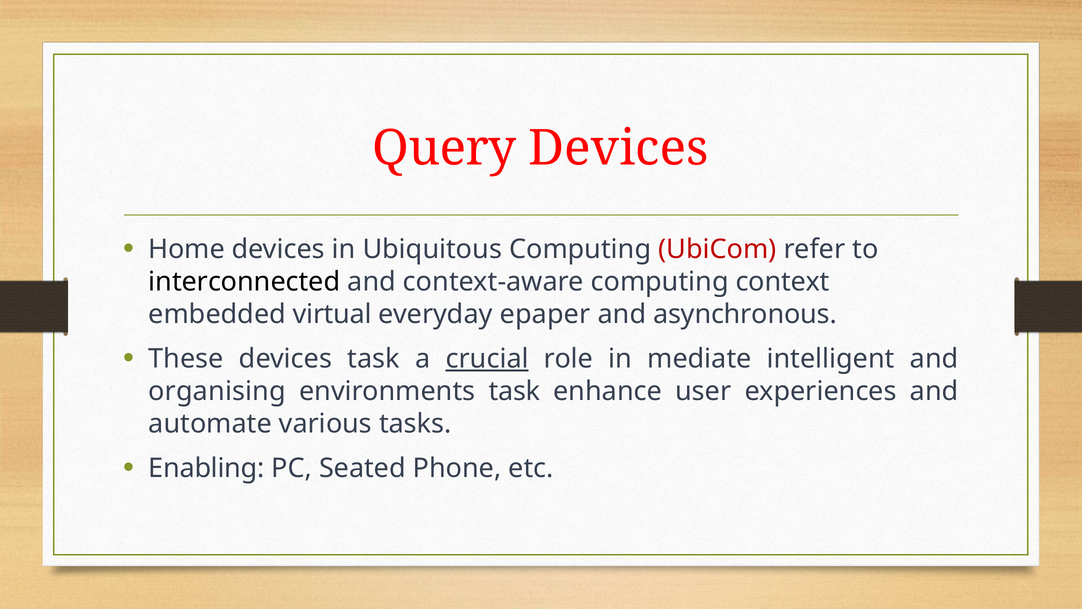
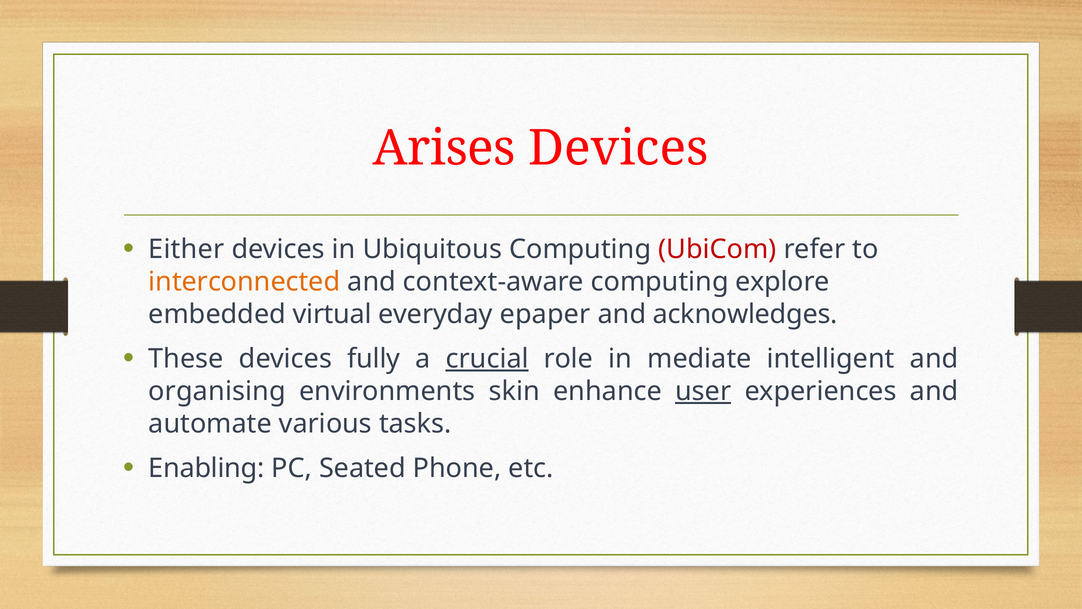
Query: Query -> Arises
Home: Home -> Either
interconnected colour: black -> orange
context: context -> explore
asynchronous: asynchronous -> acknowledges
devices task: task -> fully
environments task: task -> skin
user underline: none -> present
